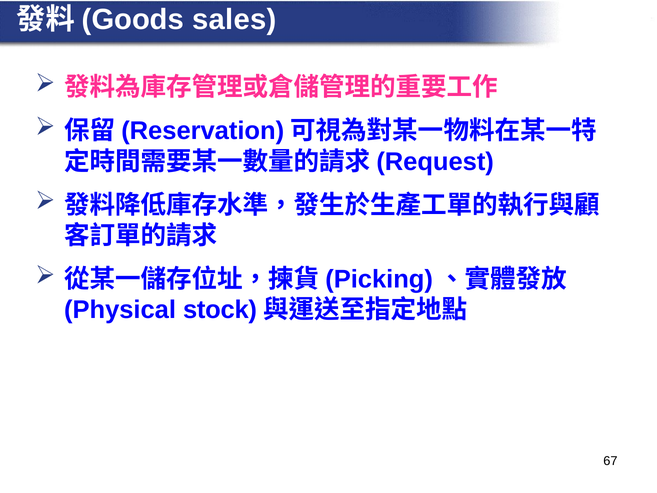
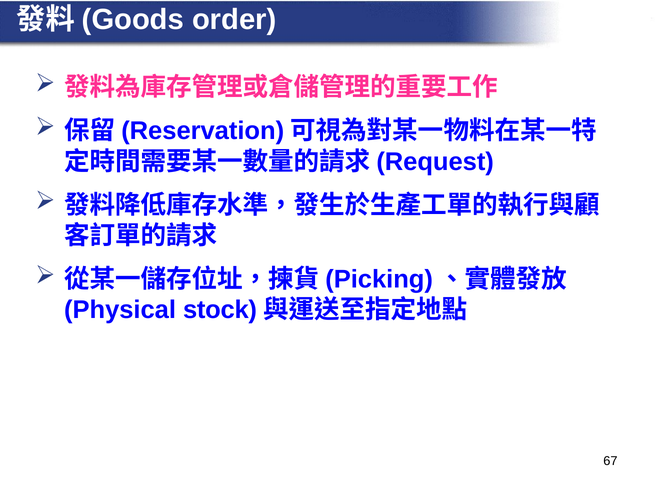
sales: sales -> order
